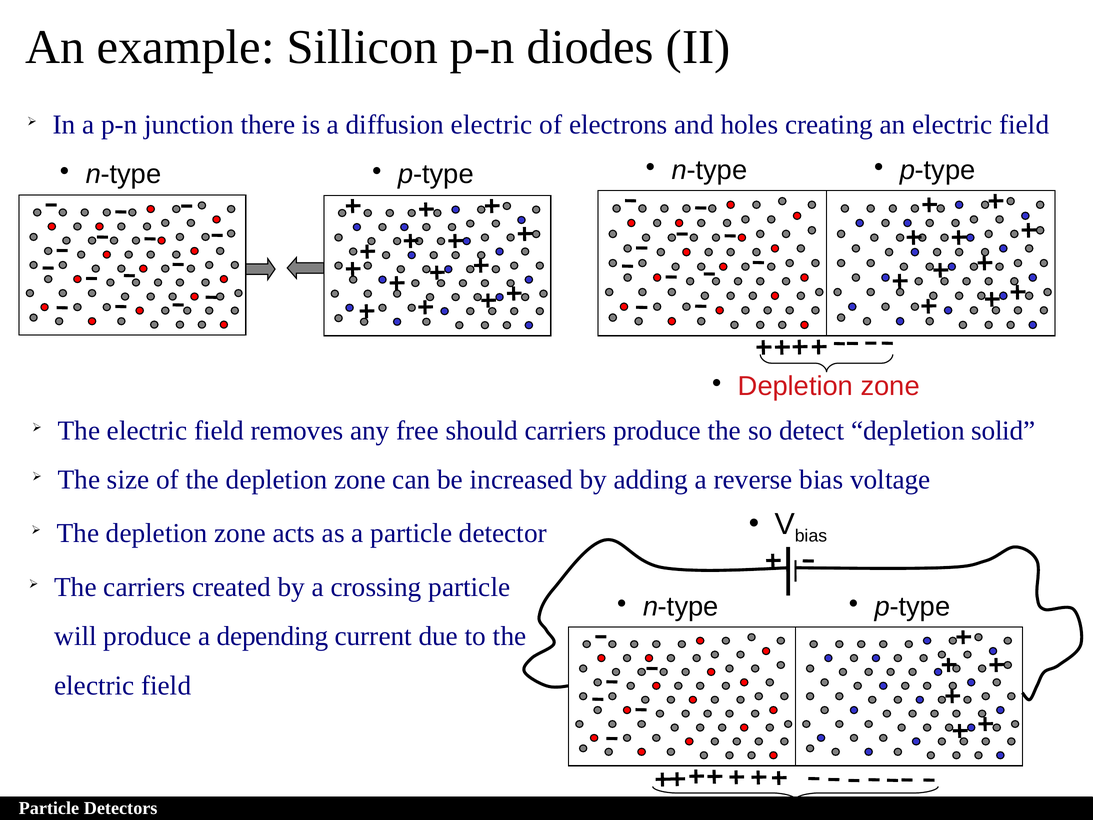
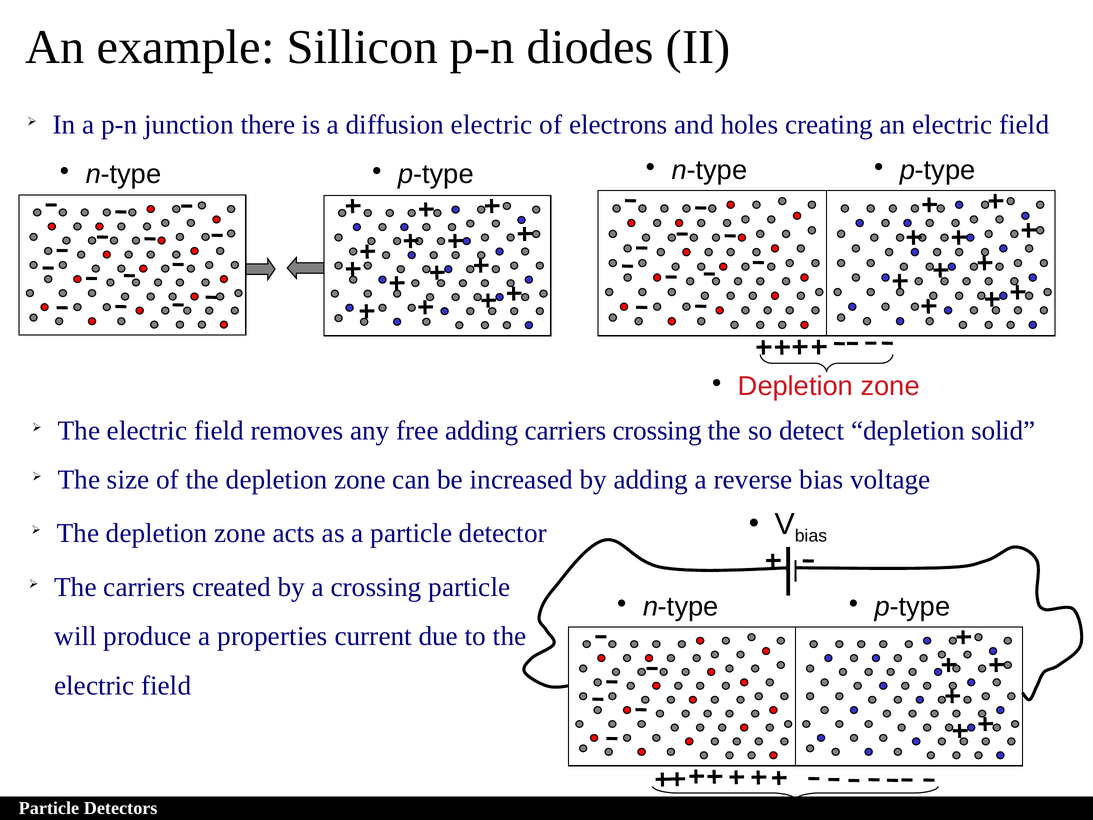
free should: should -> adding
carriers produce: produce -> crossing
depending: depending -> properties
